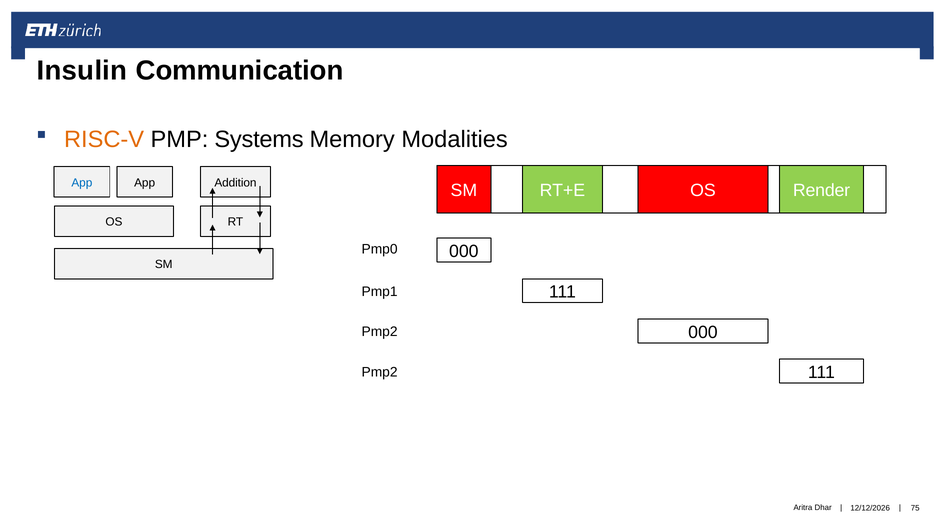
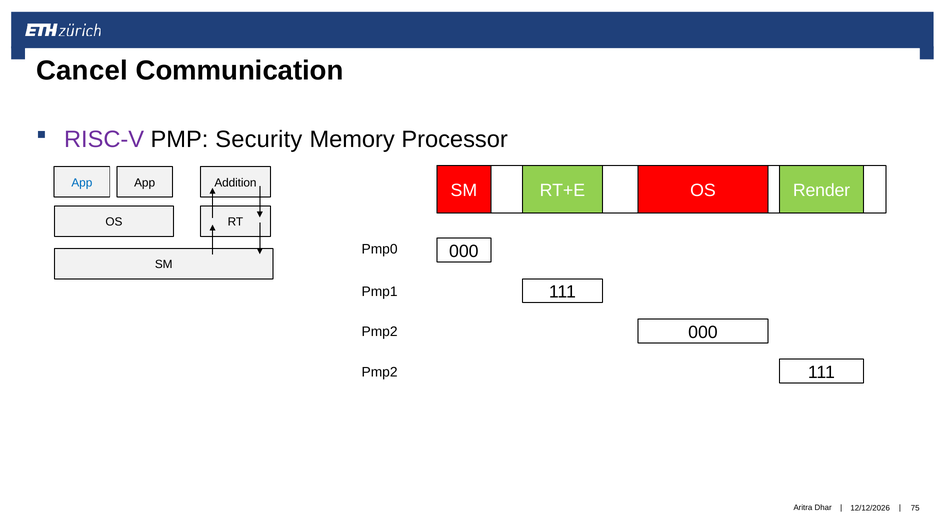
Insulin: Insulin -> Cancel
RISC-V colour: orange -> purple
Systems: Systems -> Security
Modalities: Modalities -> Processor
